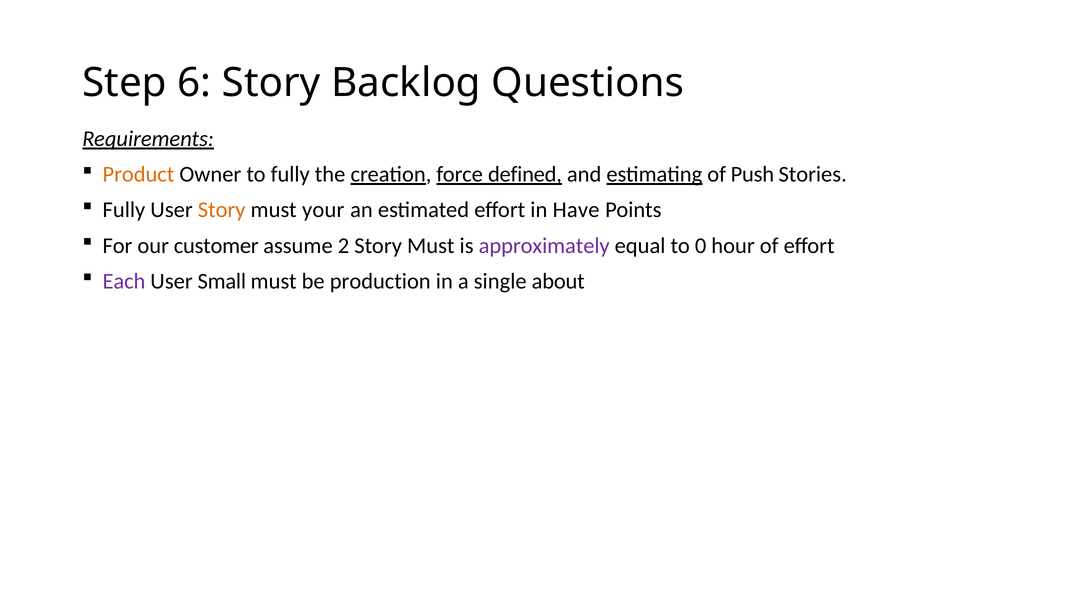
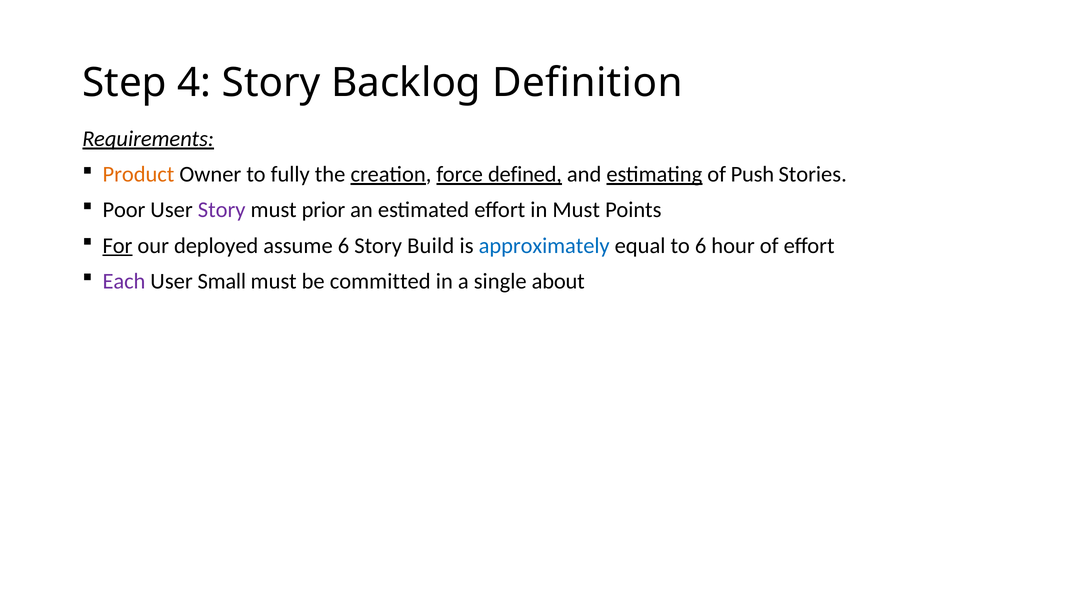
6: 6 -> 4
Questions: Questions -> Definition
Fully at (124, 210): Fully -> Poor
Story at (222, 210) colour: orange -> purple
your: your -> prior
in Have: Have -> Must
For underline: none -> present
customer: customer -> deployed
assume 2: 2 -> 6
Must at (431, 245): Must -> Build
approximately colour: purple -> blue
to 0: 0 -> 6
production: production -> committed
